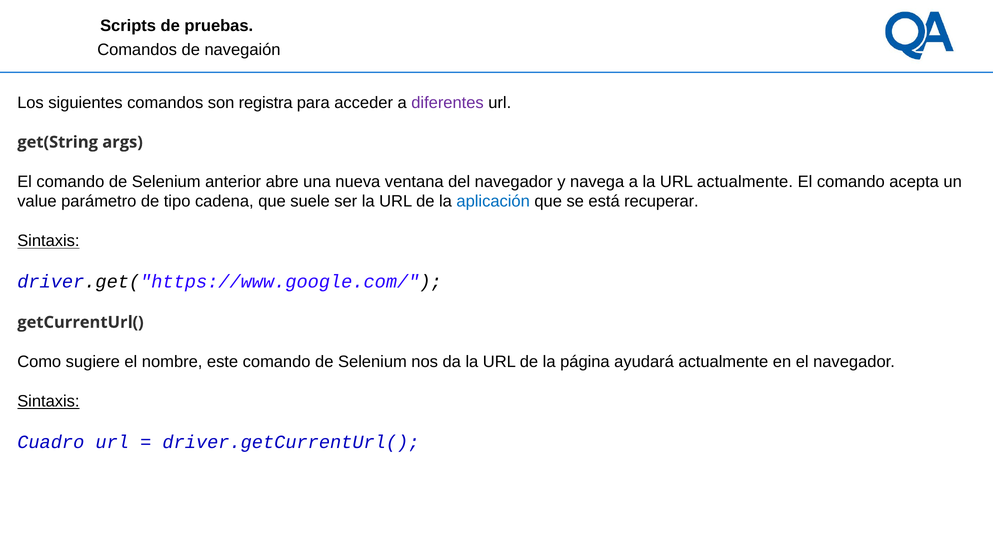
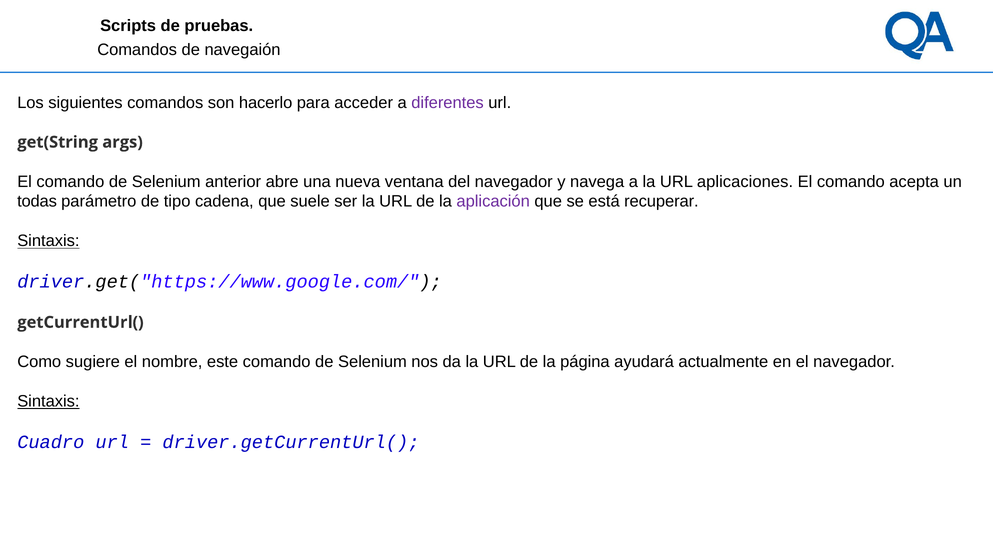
registra: registra -> hacerlo
URL actualmente: actualmente -> aplicaciones
value: value -> todas
aplicación colour: blue -> purple
